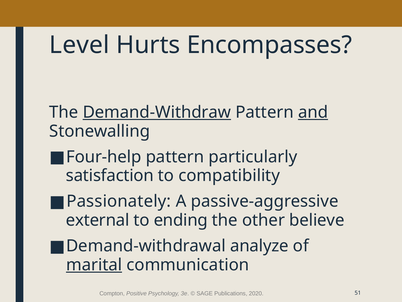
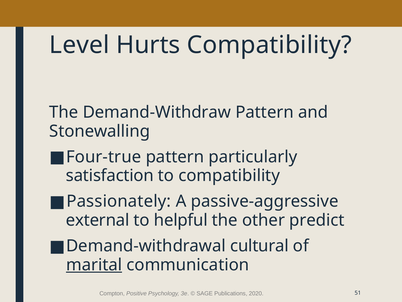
Hurts Encompasses: Encompasses -> Compatibility
Demand-Withdraw underline: present -> none
and underline: present -> none
Four-help: Four-help -> Four-true
ending: ending -> helpful
believe: believe -> predict
analyze: analyze -> cultural
